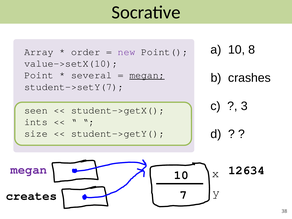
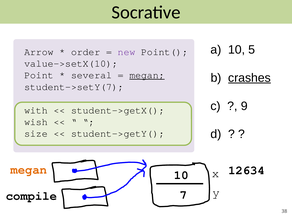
8: 8 -> 5
Array: Array -> Arrow
crashes underline: none -> present
3: 3 -> 9
seen: seen -> with
ints: ints -> wish
megan at (29, 170) colour: purple -> orange
creates: creates -> compile
